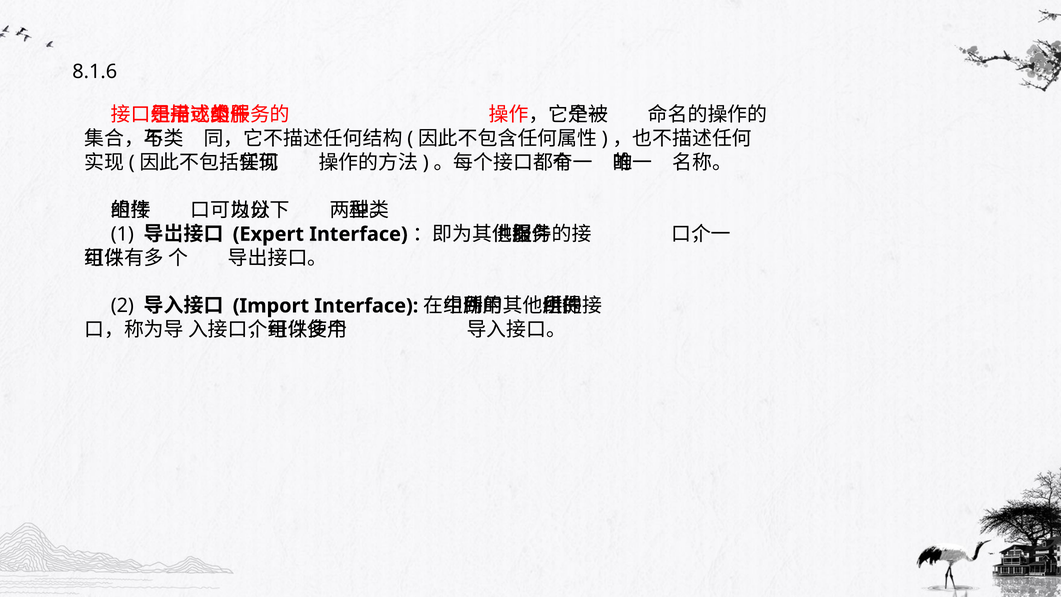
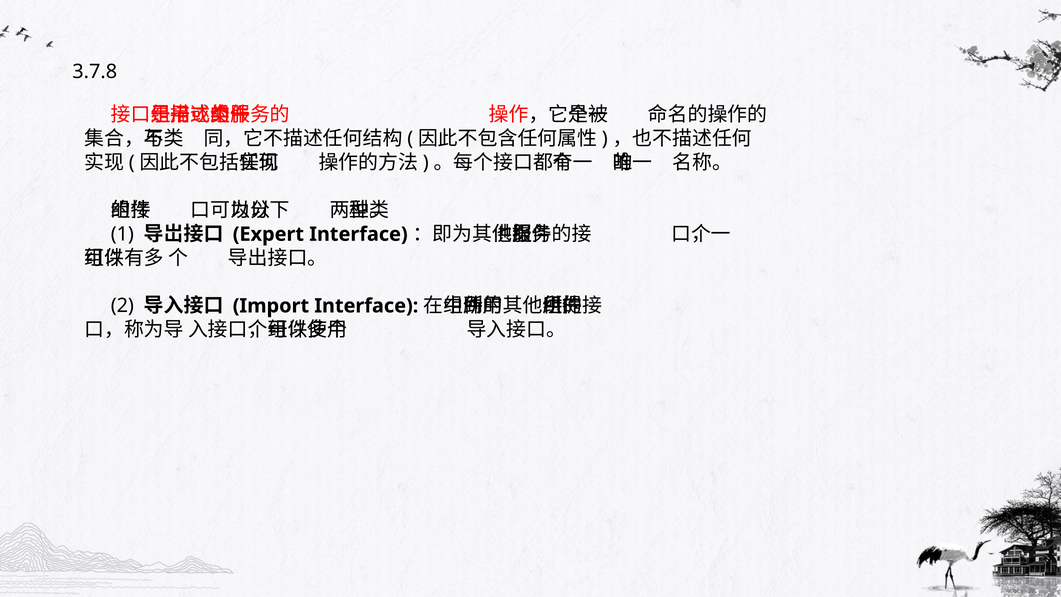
8.1.6: 8.1.6 -> 3.7.8
